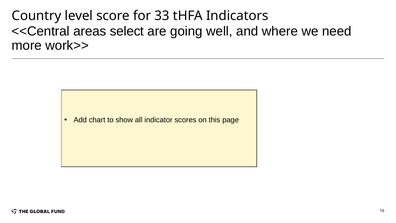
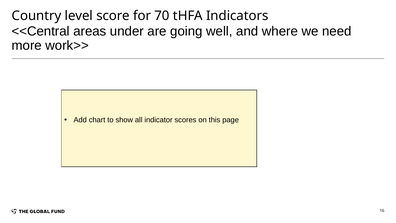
33: 33 -> 70
select: select -> under
